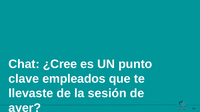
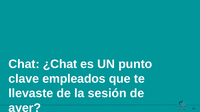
¿Cree: ¿Cree -> ¿Chat
